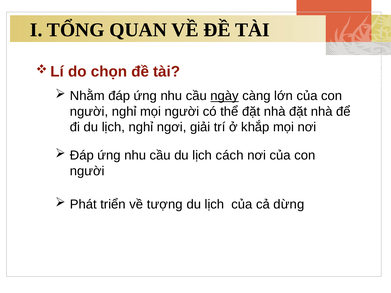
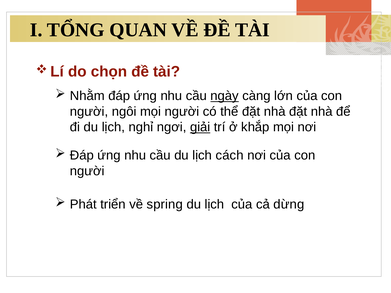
người nghỉ: nghỉ -> ngôi
giải underline: none -> present
tượng: tượng -> spring
